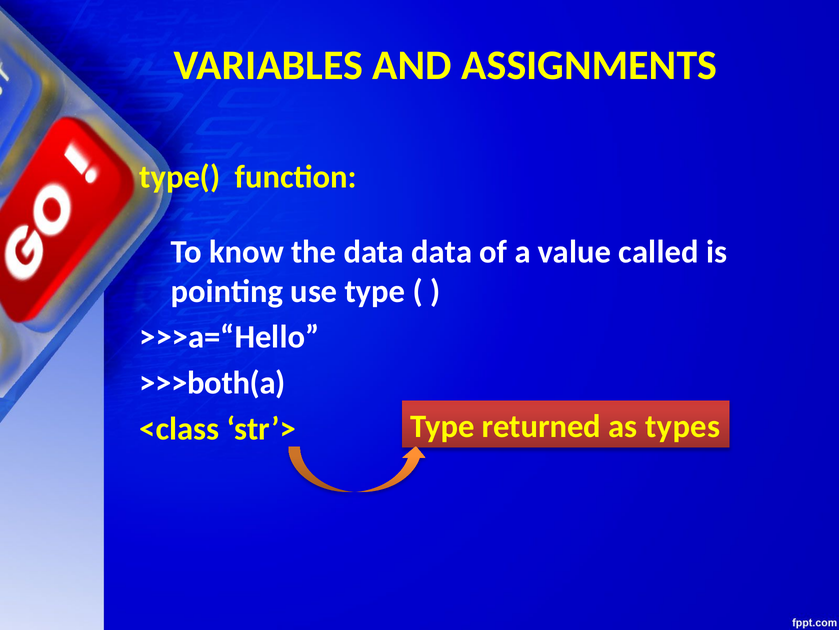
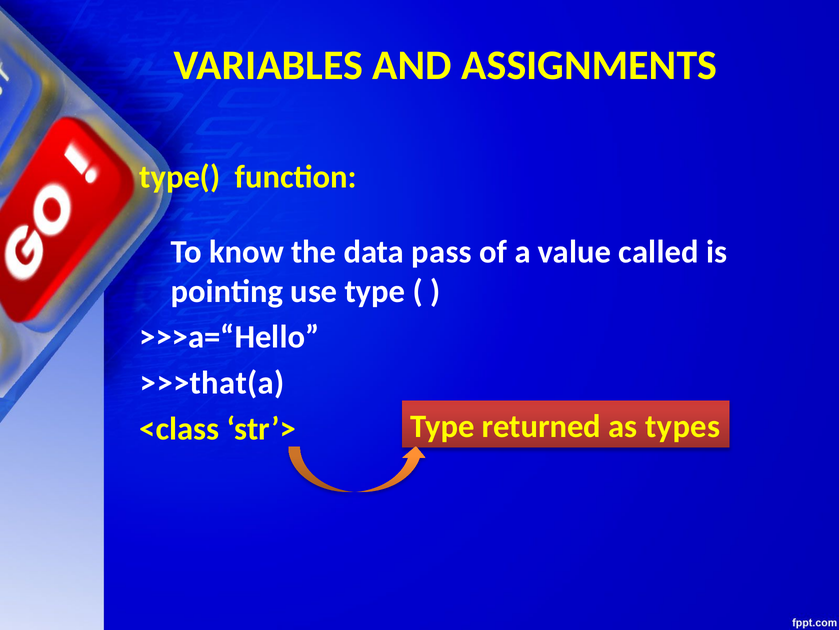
data data: data -> pass
>>>both(a: >>>both(a -> >>>that(a
